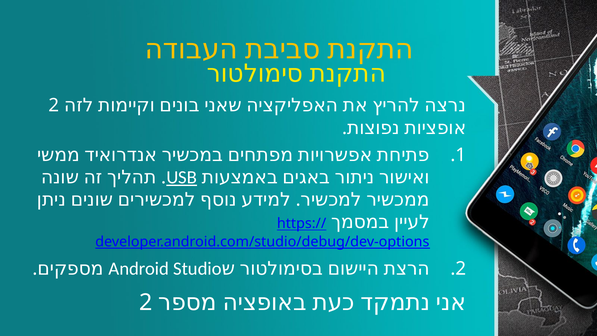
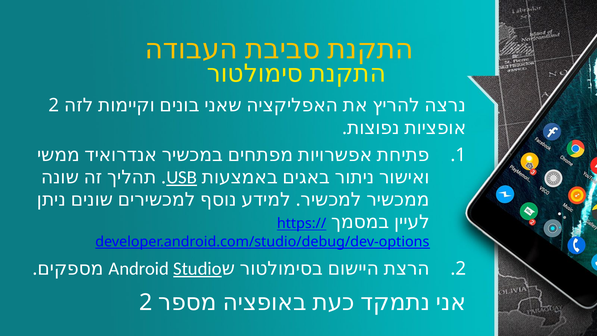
Studio underline: none -> present
